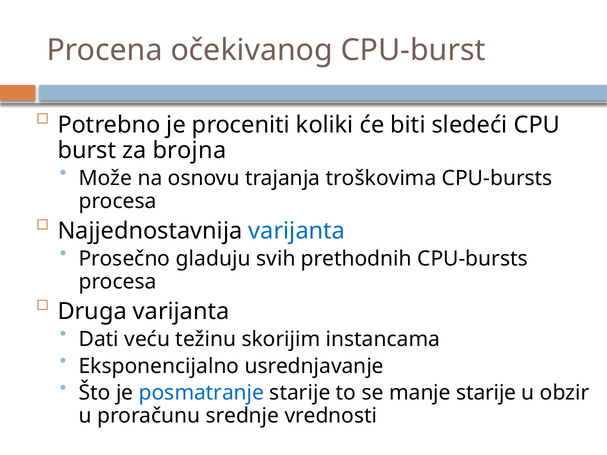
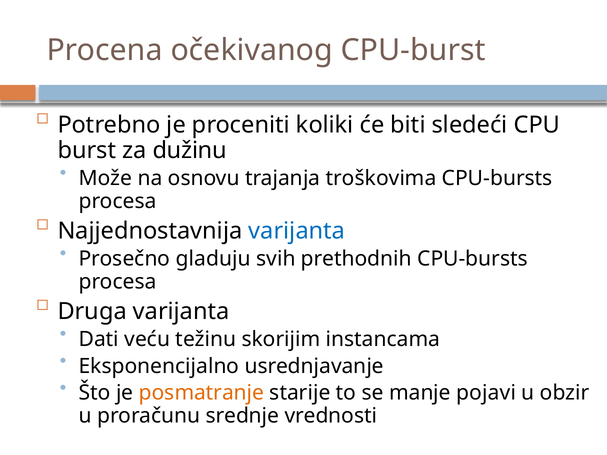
brojna: brojna -> dužinu
posmatranje colour: blue -> orange
manje starije: starije -> pojavi
